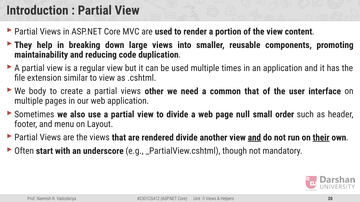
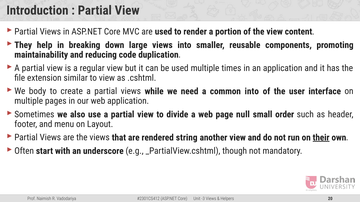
other: other -> while
common that: that -> into
rendered divide: divide -> string
and at (254, 138) underline: present -> none
